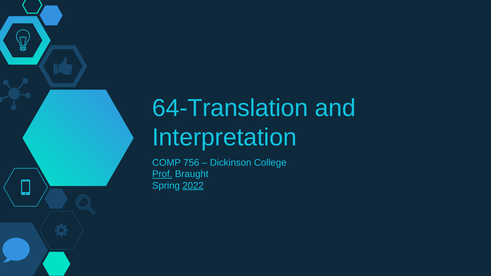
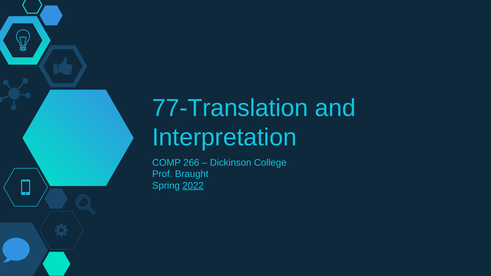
64-Translation: 64-Translation -> 77-Translation
756: 756 -> 266
Prof underline: present -> none
